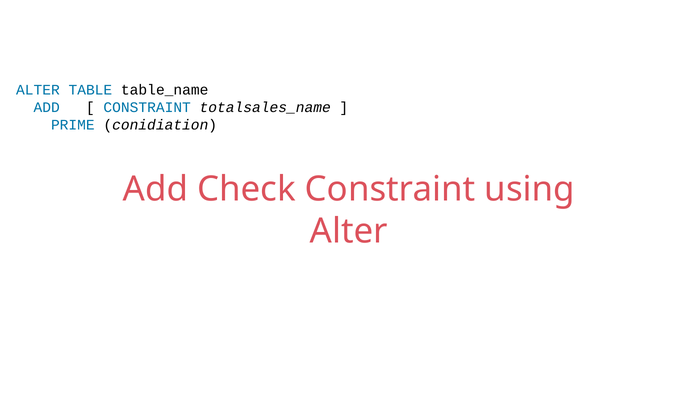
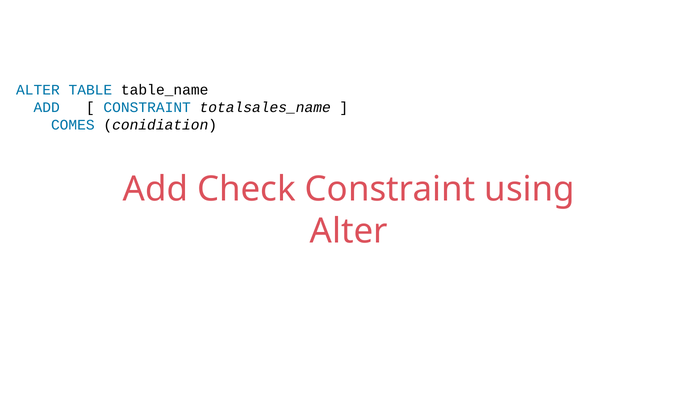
PRIME: PRIME -> COMES
